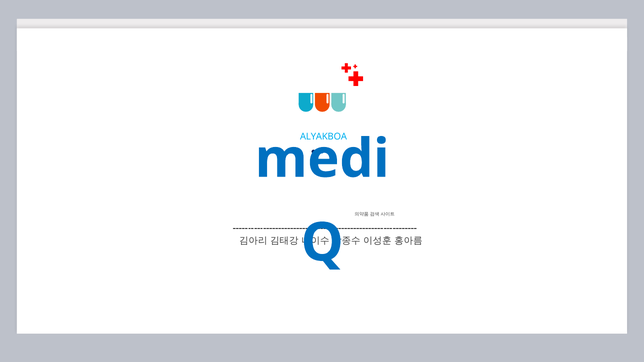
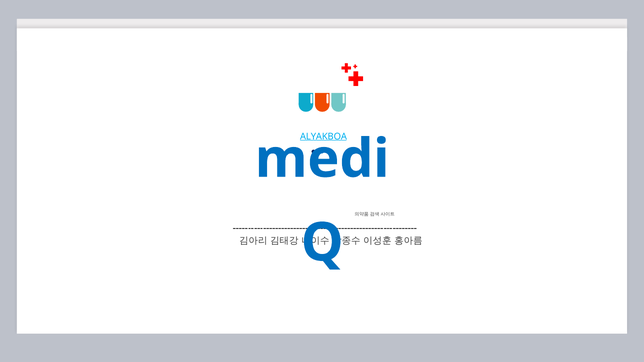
ALYAKBOA underline: none -> present
